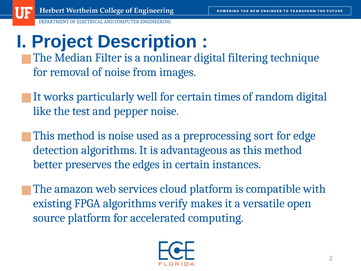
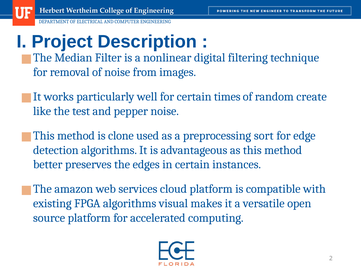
random digital: digital -> create
is noise: noise -> clone
verify: verify -> visual
